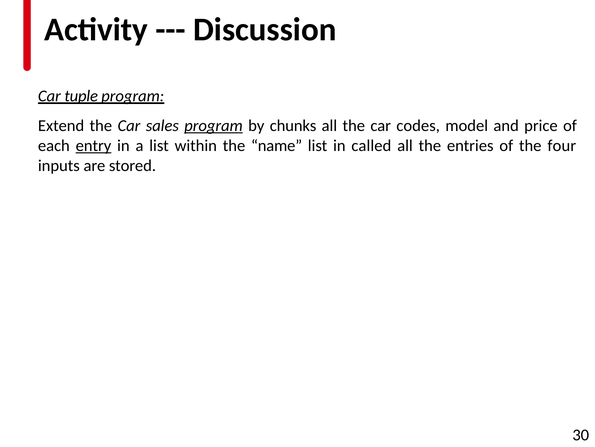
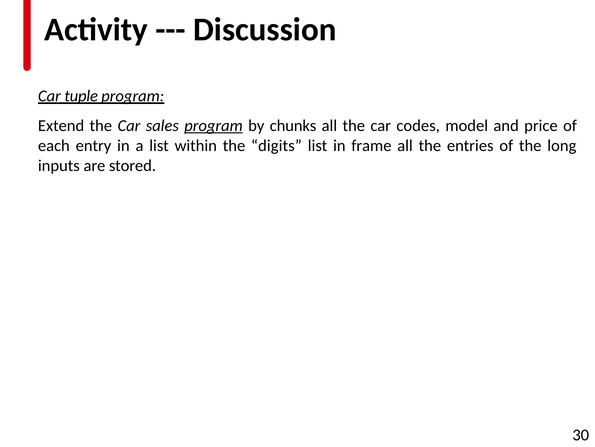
entry underline: present -> none
name: name -> digits
called: called -> frame
four: four -> long
